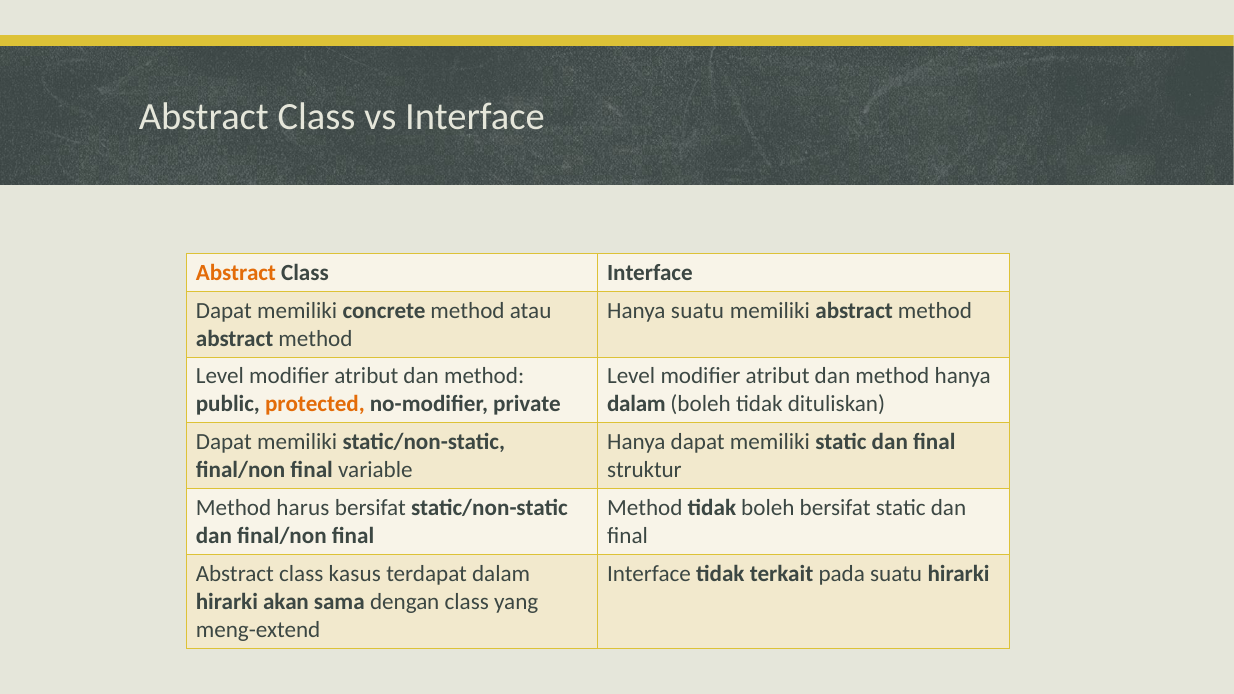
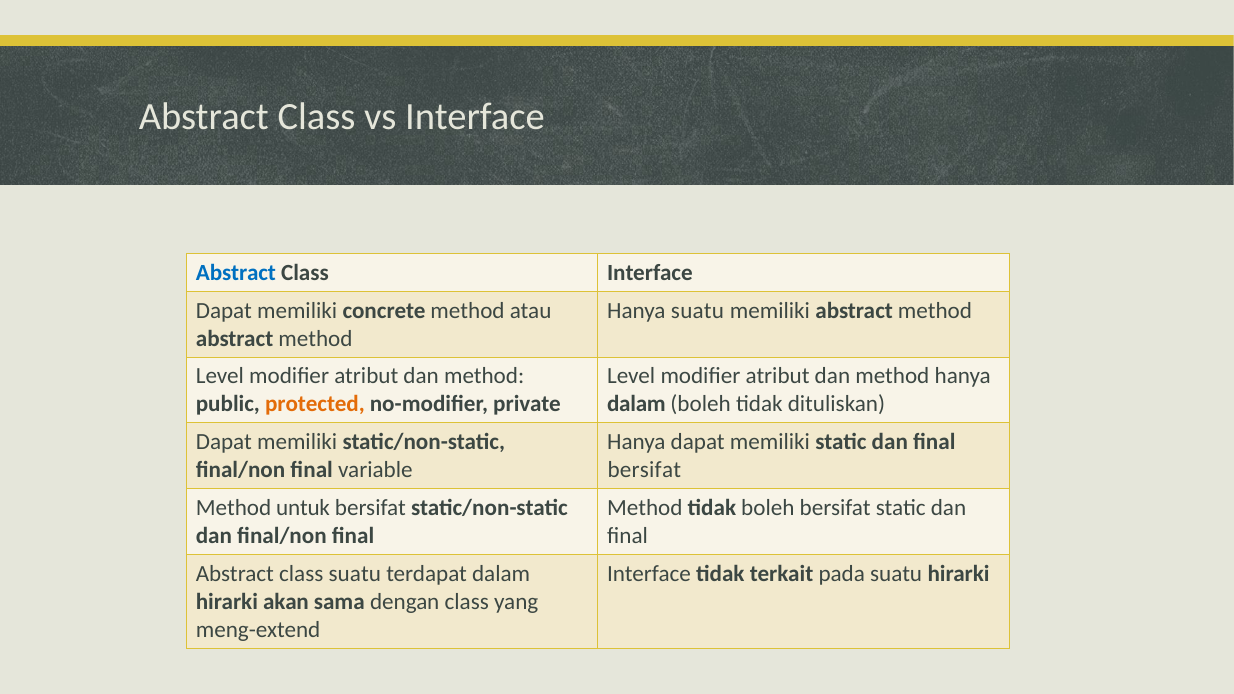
Abstract at (236, 273) colour: orange -> blue
struktur at (644, 470): struktur -> bersifat
harus: harus -> untuk
class kasus: kasus -> suatu
